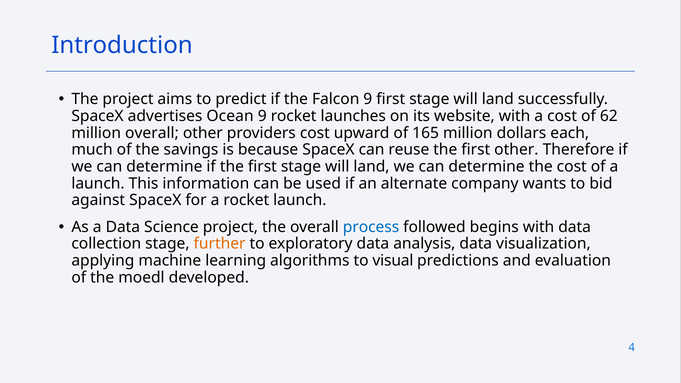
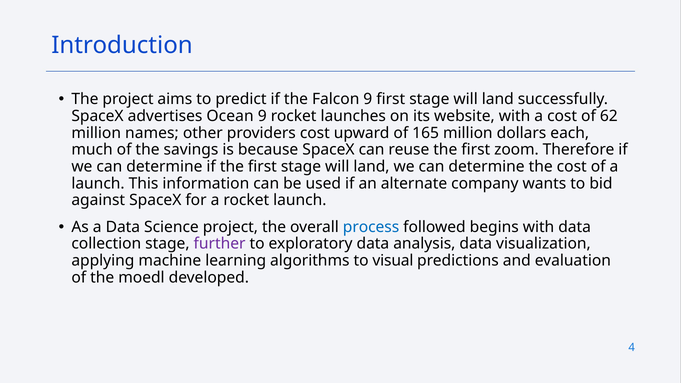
million overall: overall -> names
first other: other -> zoom
further colour: orange -> purple
